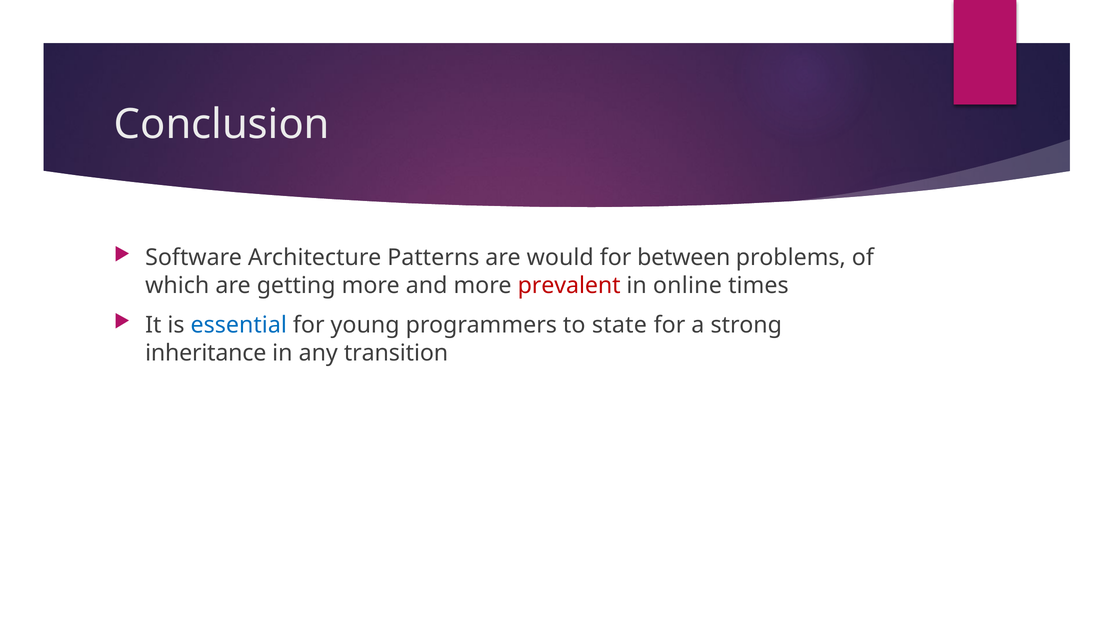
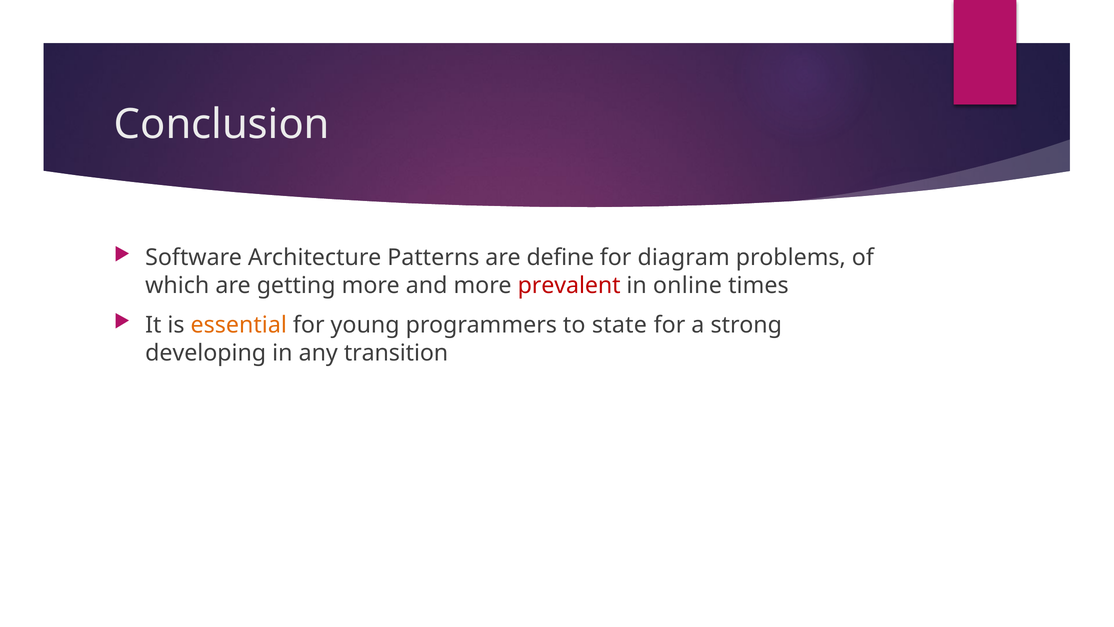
would: would -> define
between: between -> diagram
essential colour: blue -> orange
inheritance: inheritance -> developing
